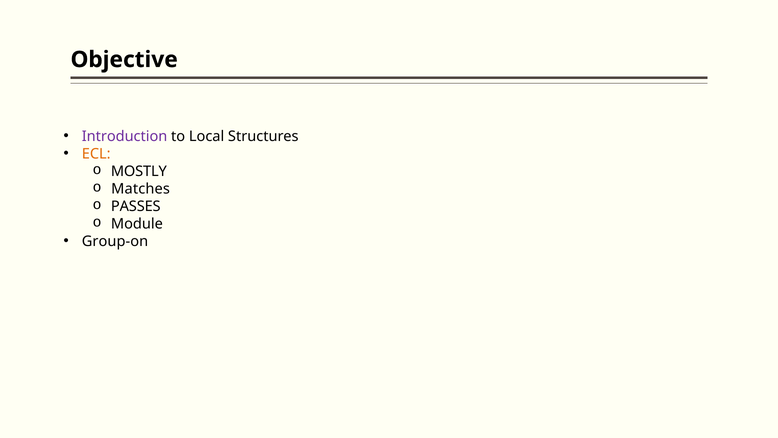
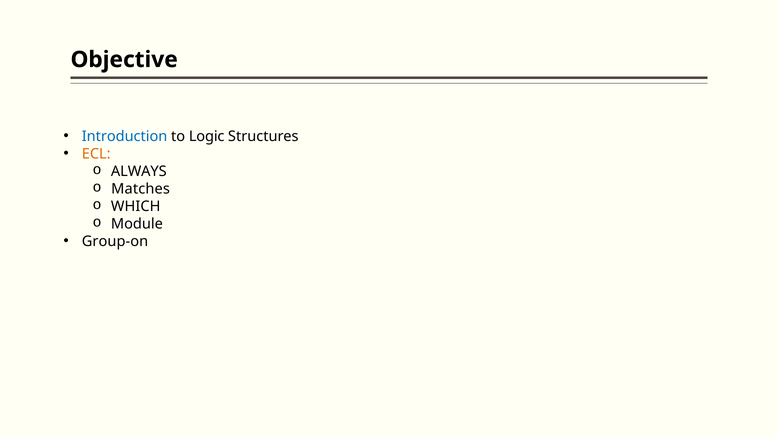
Introduction colour: purple -> blue
Local: Local -> Logic
MOSTLY: MOSTLY -> ALWAYS
PASSES: PASSES -> WHICH
